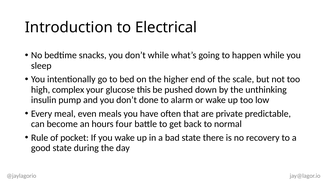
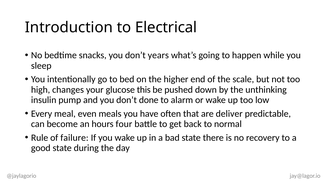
don’t while: while -> years
complex: complex -> changes
private: private -> deliver
pocket: pocket -> failure
